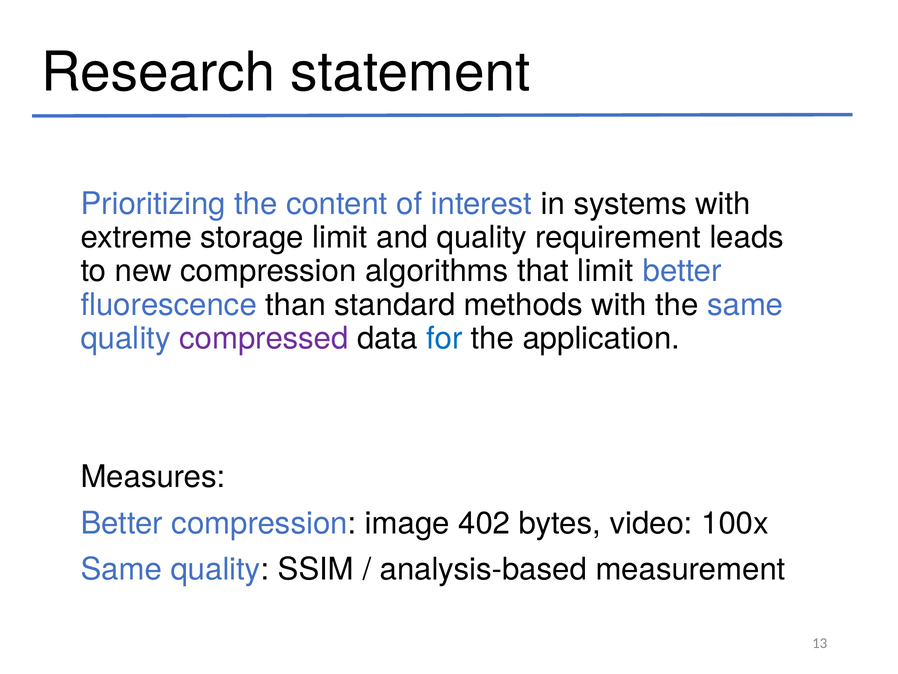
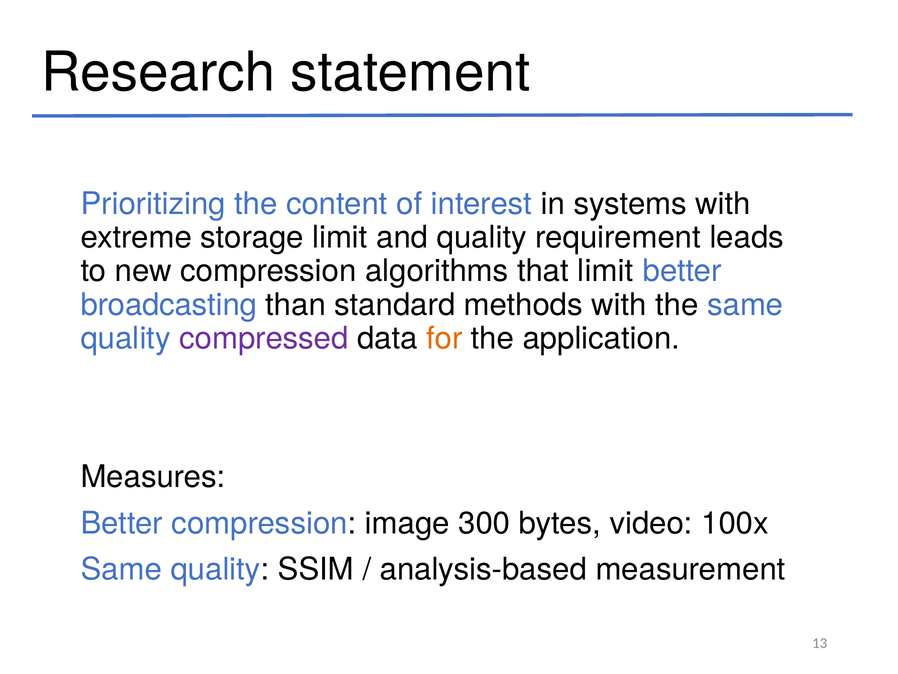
fluorescence: fluorescence -> broadcasting
for colour: blue -> orange
402: 402 -> 300
